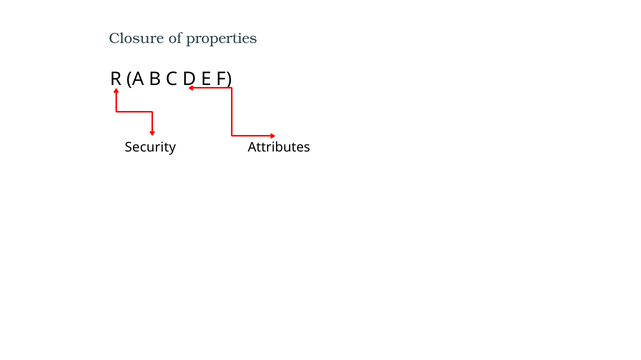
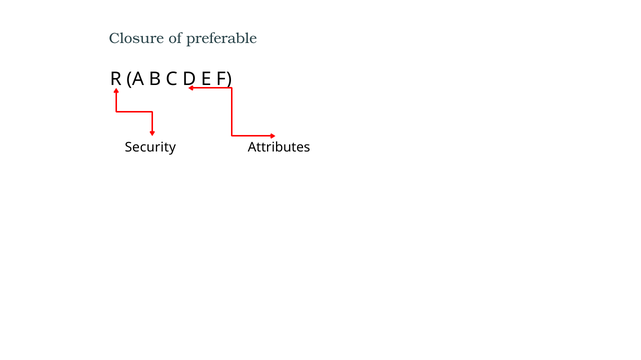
properties: properties -> preferable
